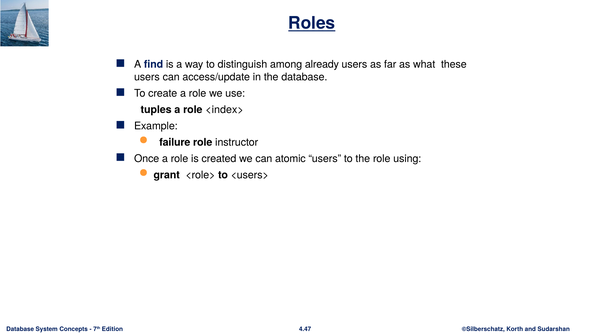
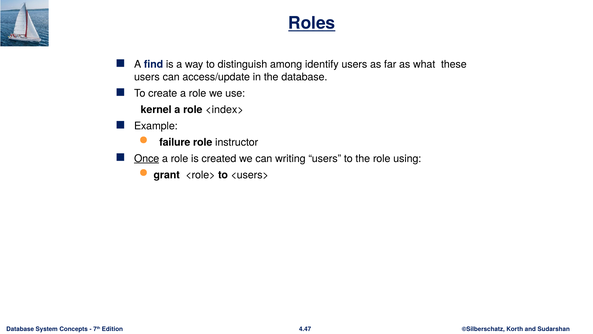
already: already -> identify
tuples: tuples -> kernel
Once underline: none -> present
atomic: atomic -> writing
